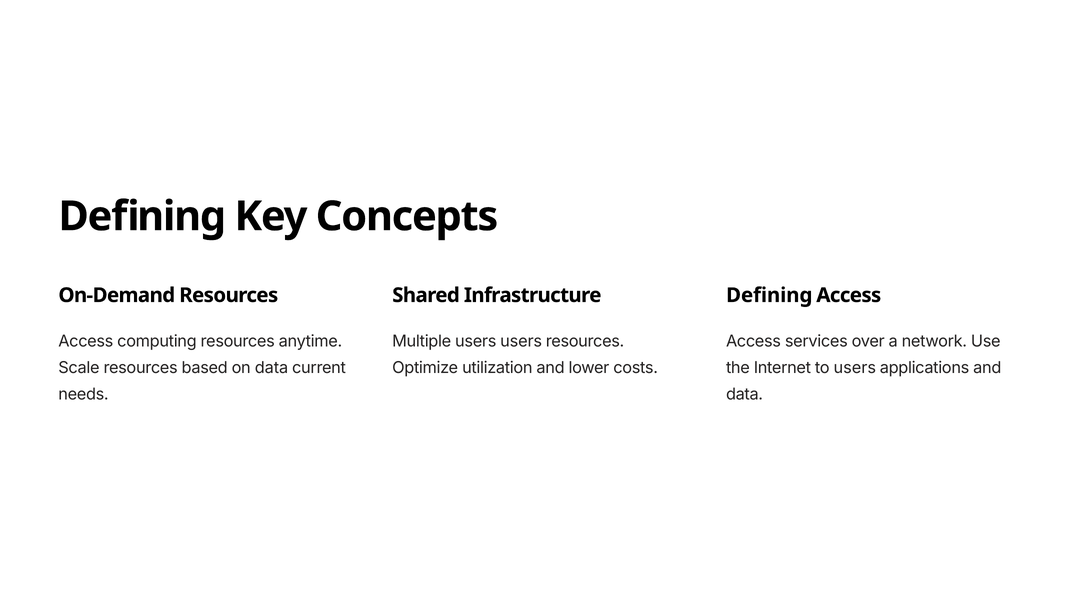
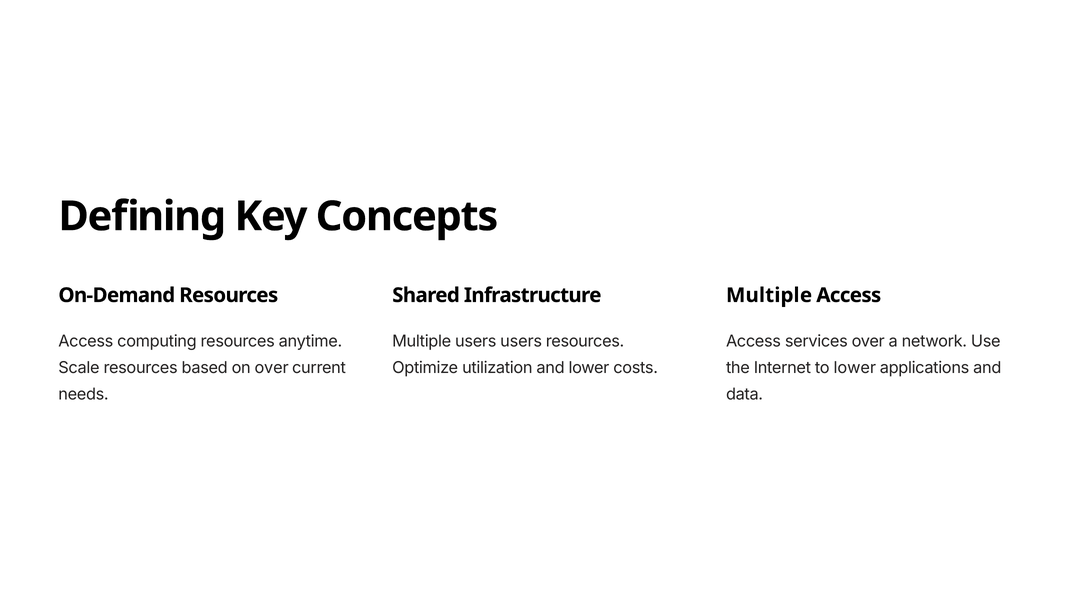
Defining at (769, 295): Defining -> Multiple
on data: data -> over
to users: users -> lower
